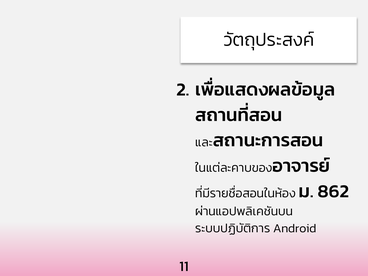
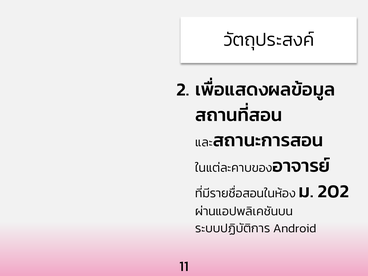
862: 862 -> 202
